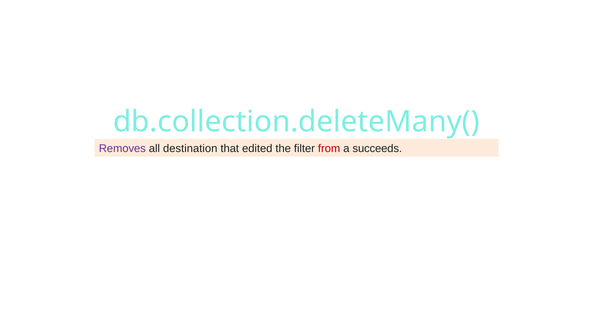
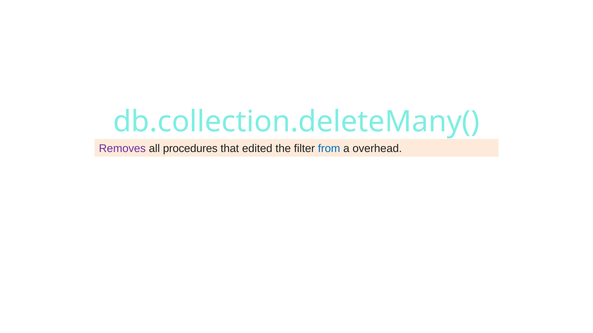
destination: destination -> procedures
from colour: red -> blue
succeeds: succeeds -> overhead
